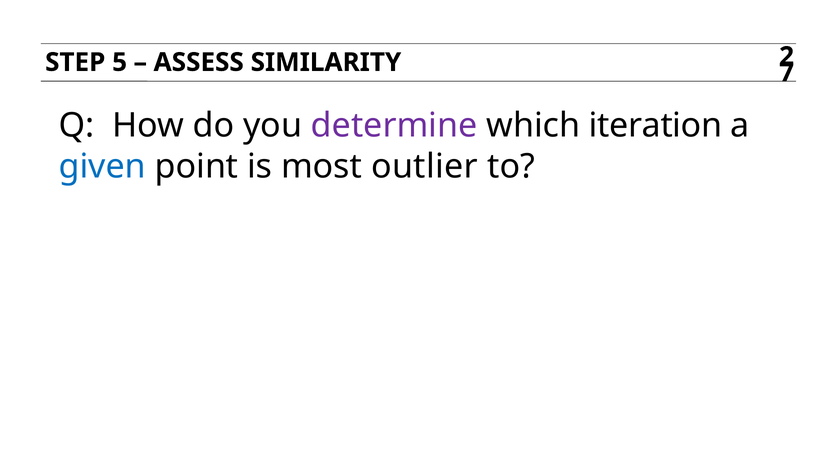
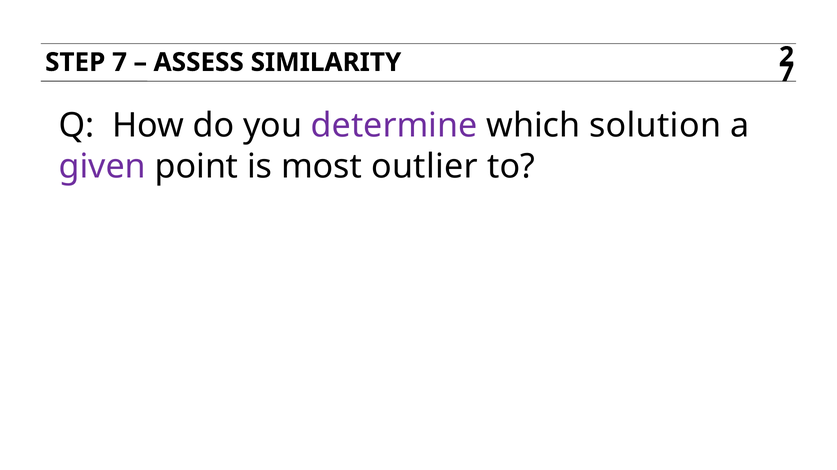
STEP 5: 5 -> 7
iteration: iteration -> solution
given colour: blue -> purple
